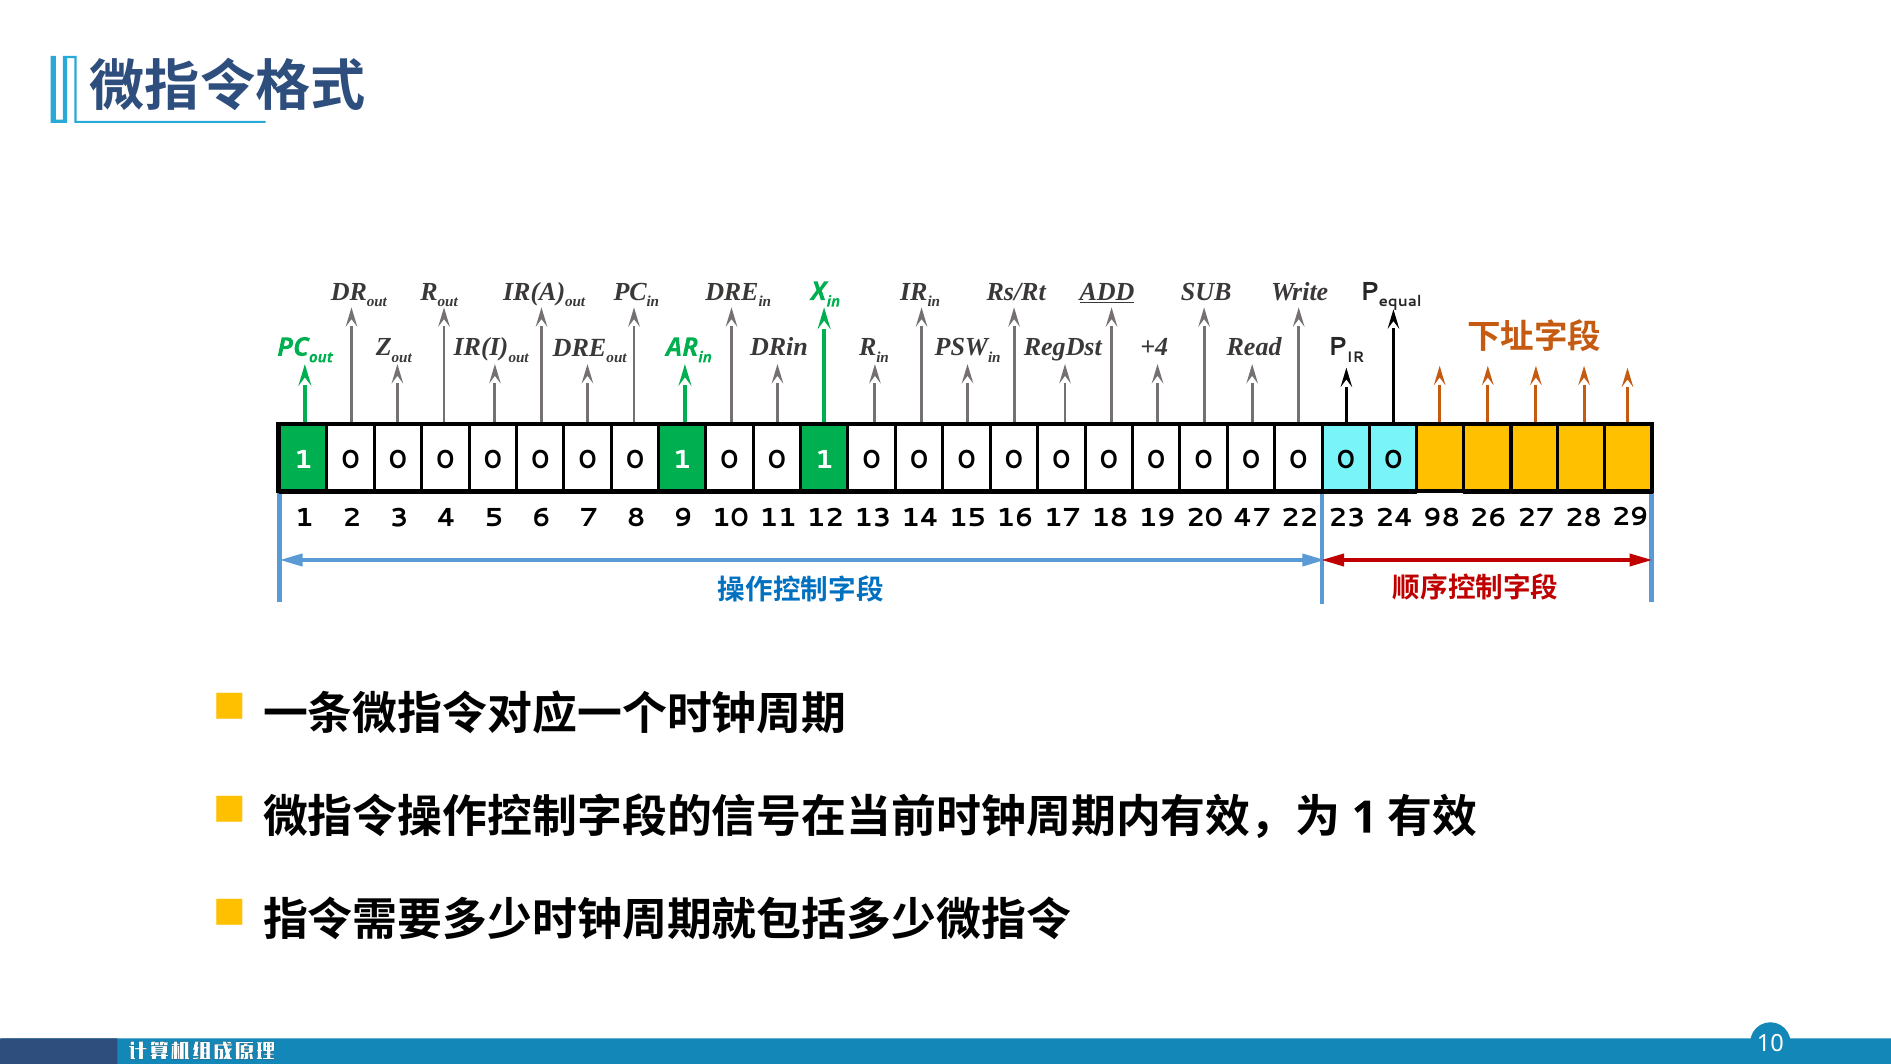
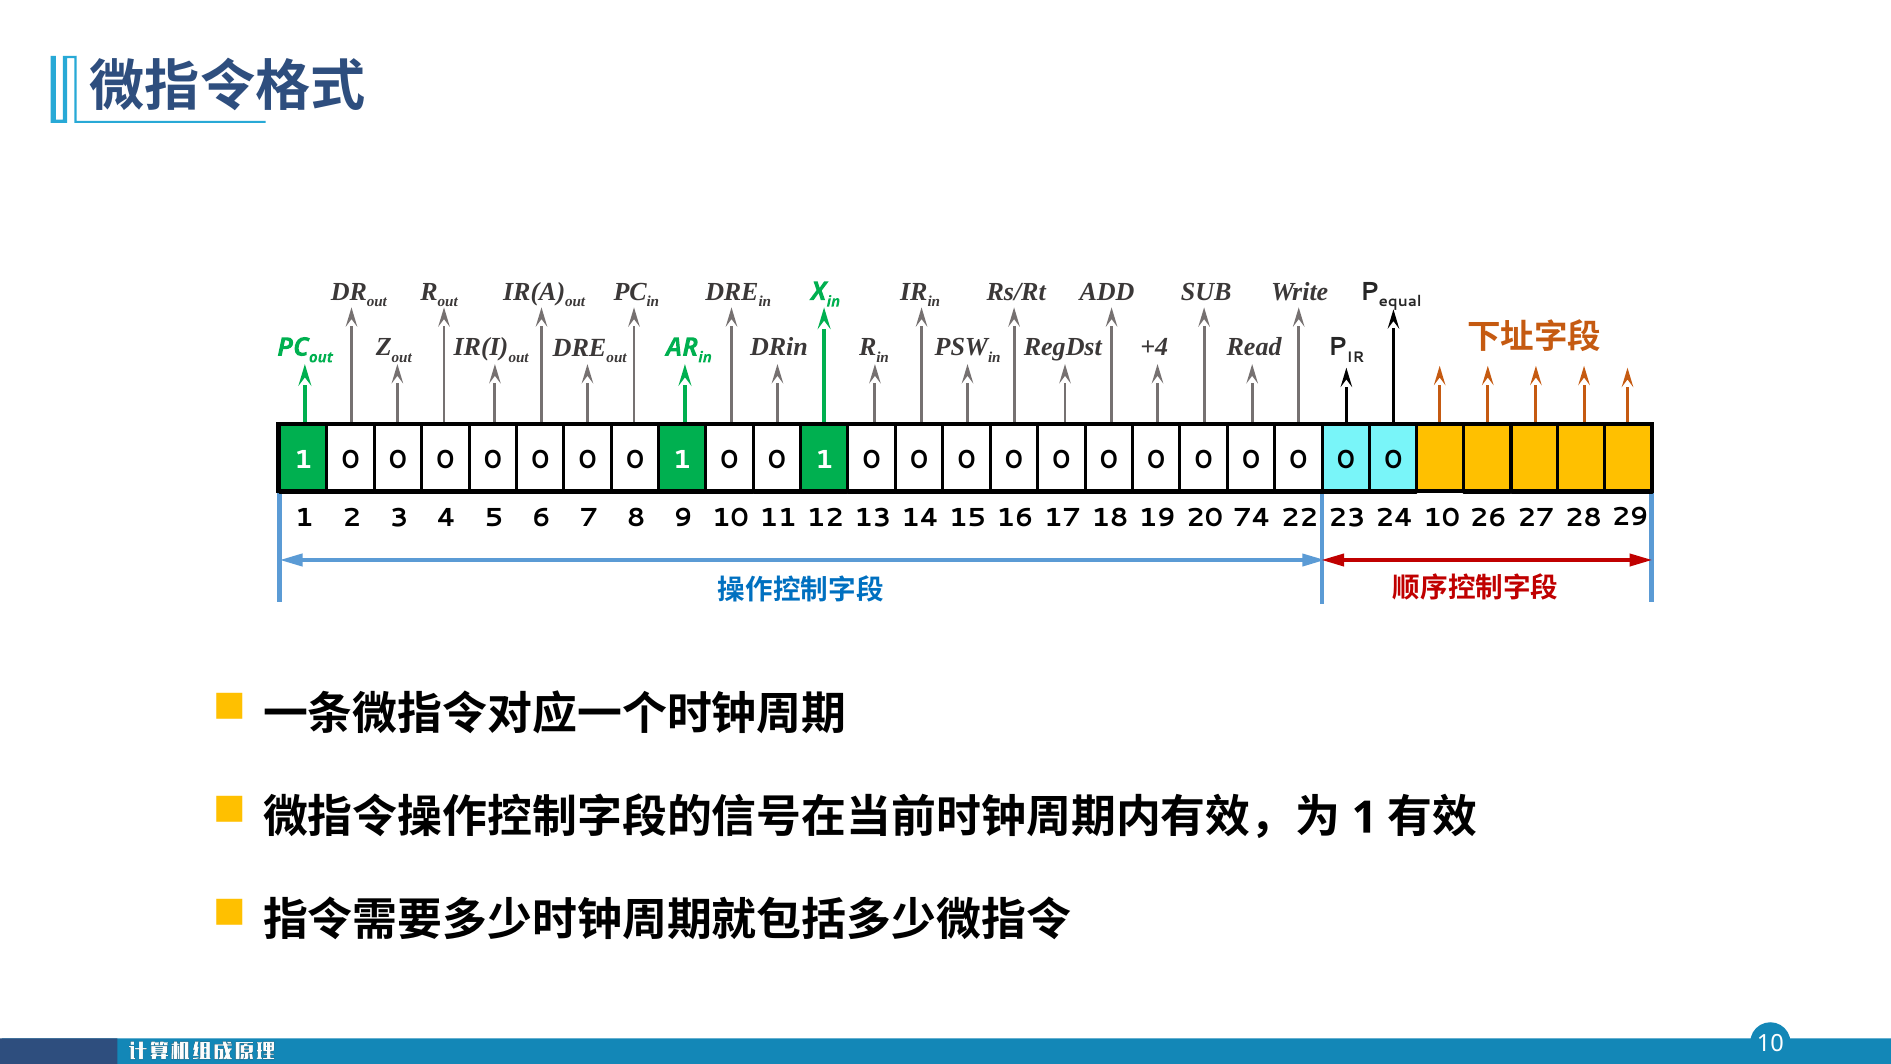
ADD underline: present -> none
47: 47 -> 74
24 98: 98 -> 10
